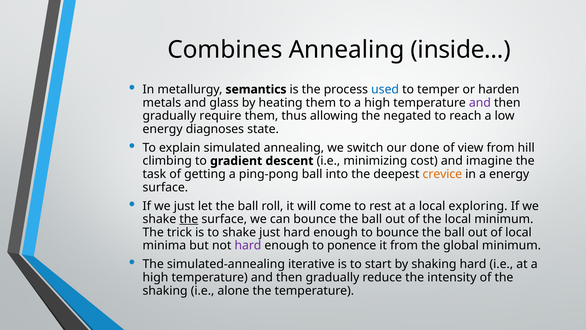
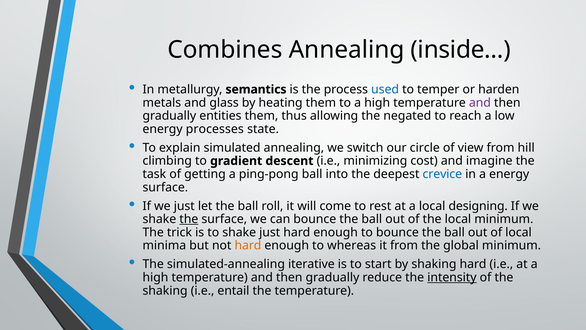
require: require -> entities
diagnoses: diagnoses -> processes
done: done -> circle
crevice colour: orange -> blue
exploring: exploring -> designing
hard at (248, 245) colour: purple -> orange
ponence: ponence -> whereas
intensity underline: none -> present
alone: alone -> entail
